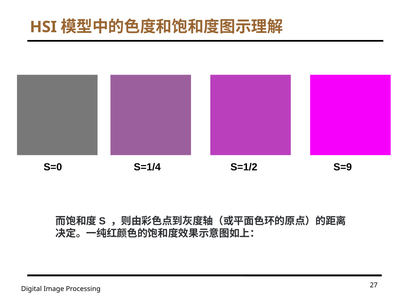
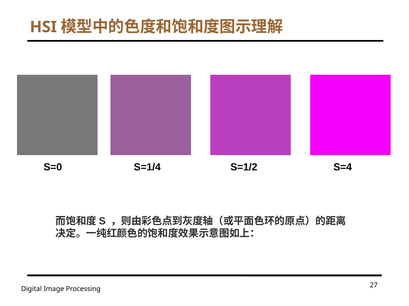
S=9: S=9 -> S=4
